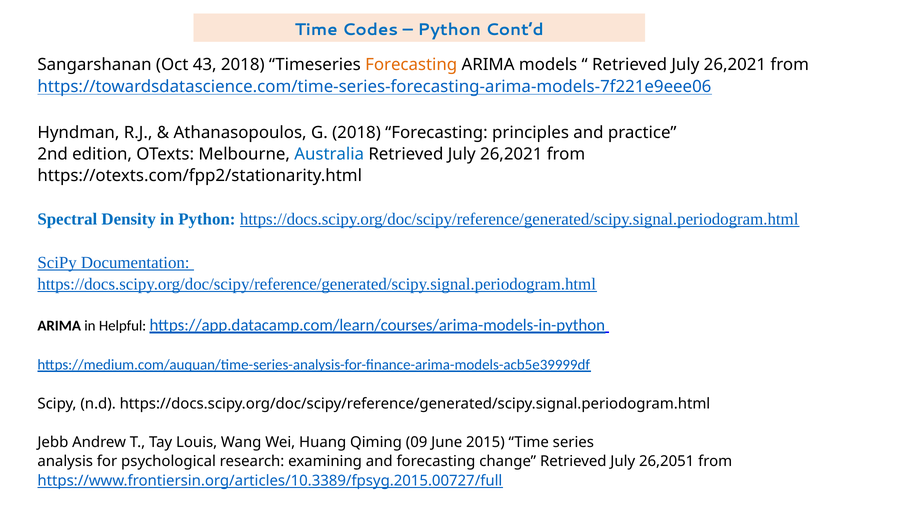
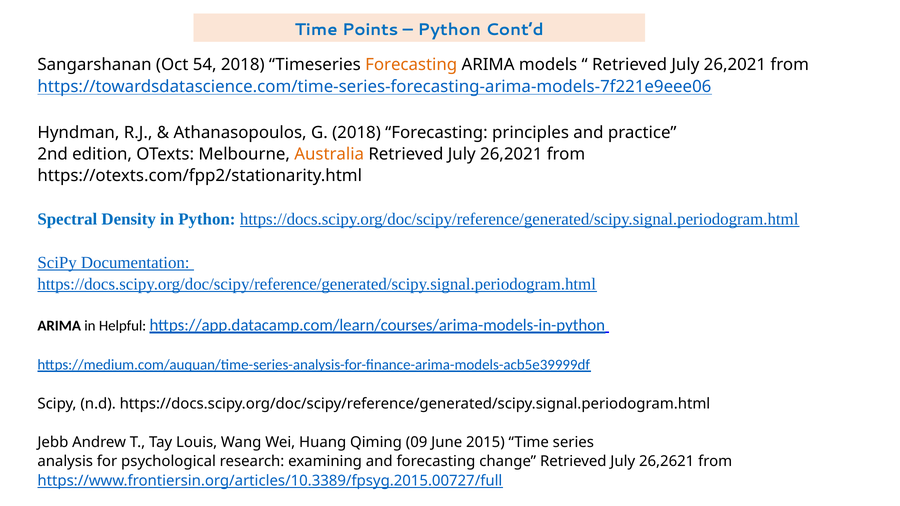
Codes: Codes -> Points
43: 43 -> 54
Australia colour: blue -> orange
26,2051: 26,2051 -> 26,2621
